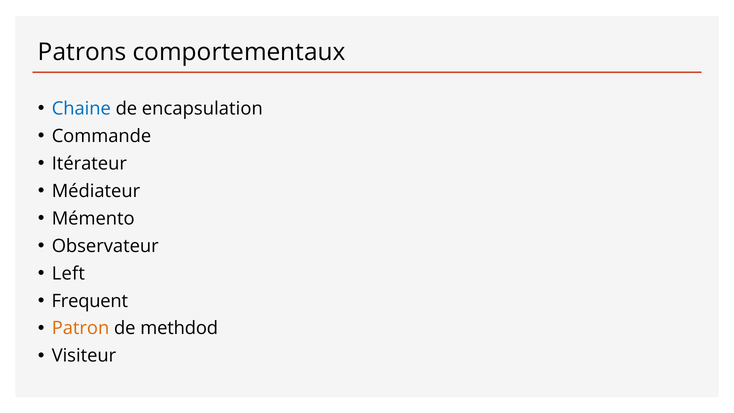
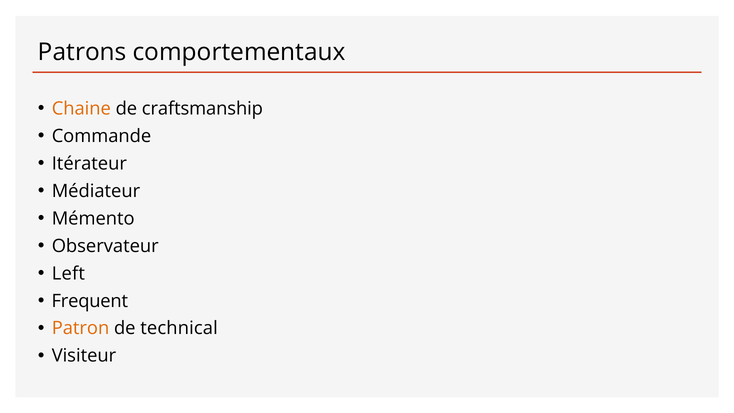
Chaine colour: blue -> orange
encapsulation: encapsulation -> craftsmanship
methdod: methdod -> technical
